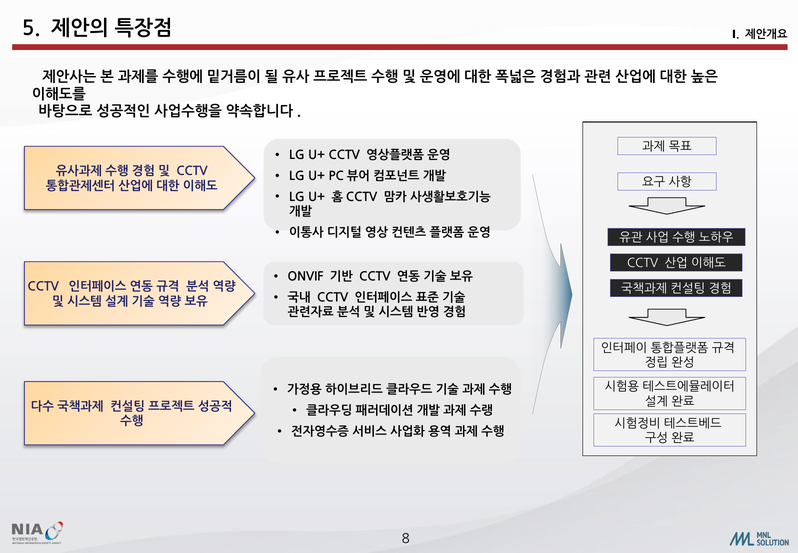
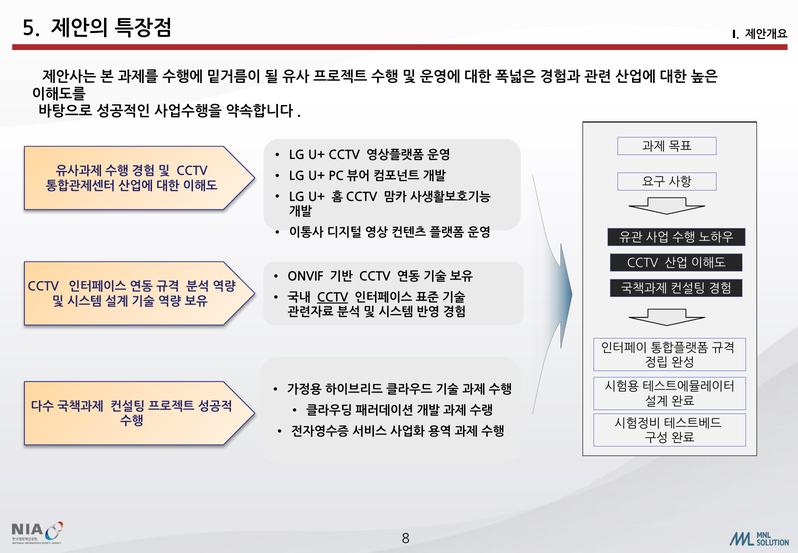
CCTV at (333, 297) underline: none -> present
